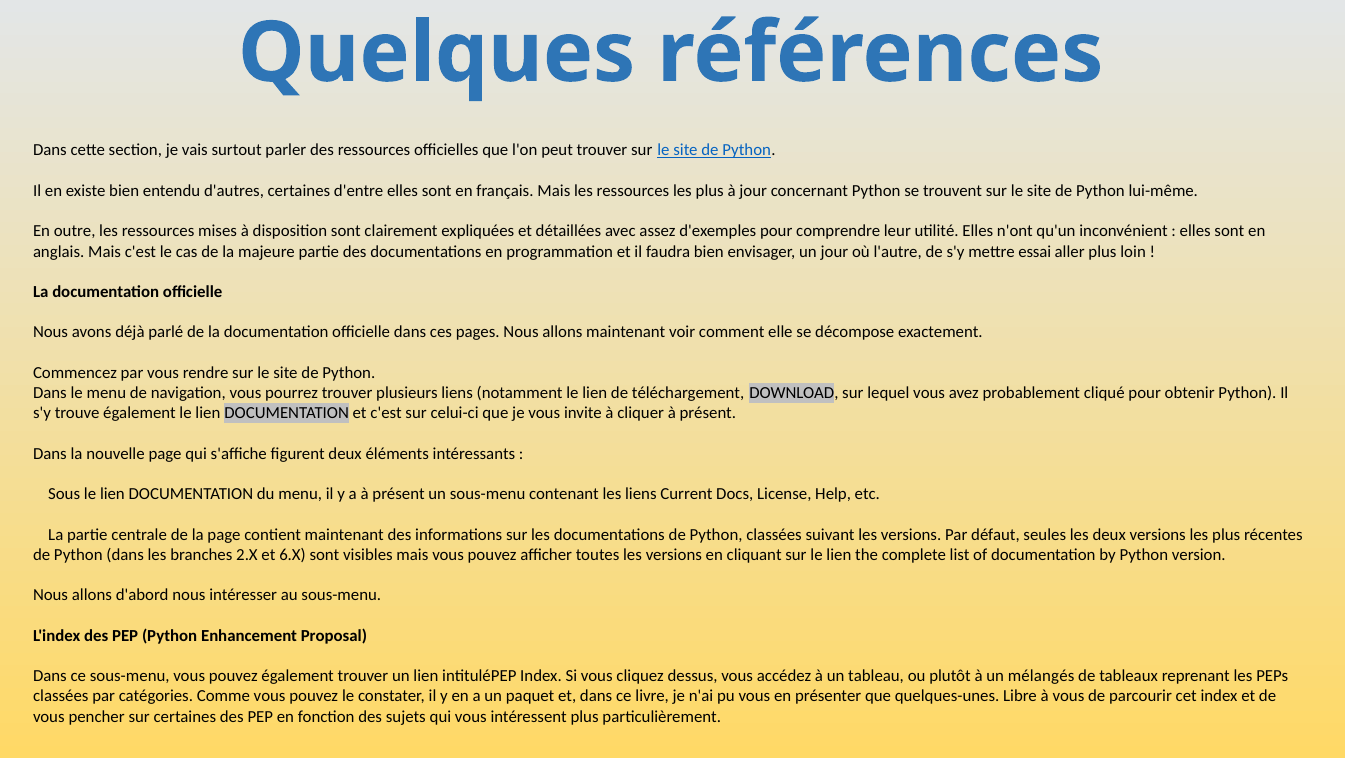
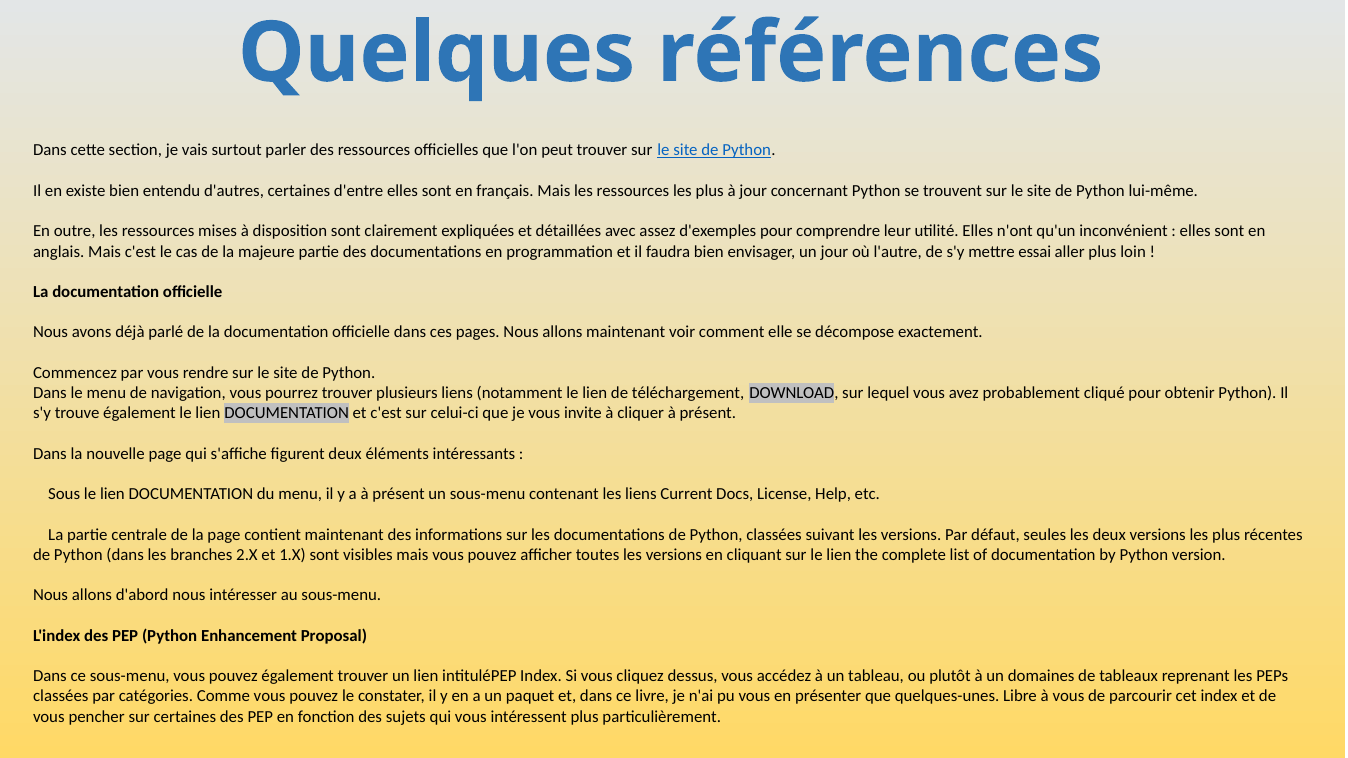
6.X: 6.X -> 1.X
mélangés: mélangés -> domaines
